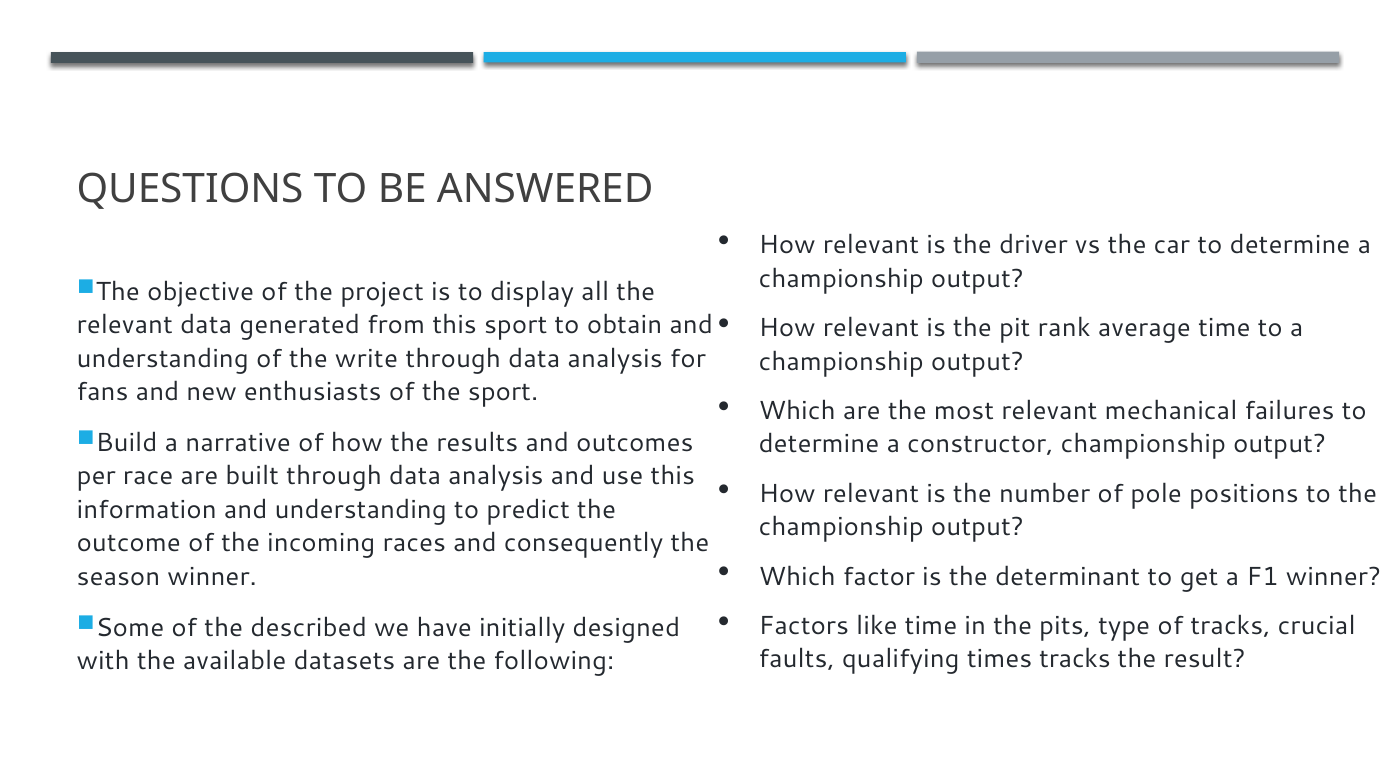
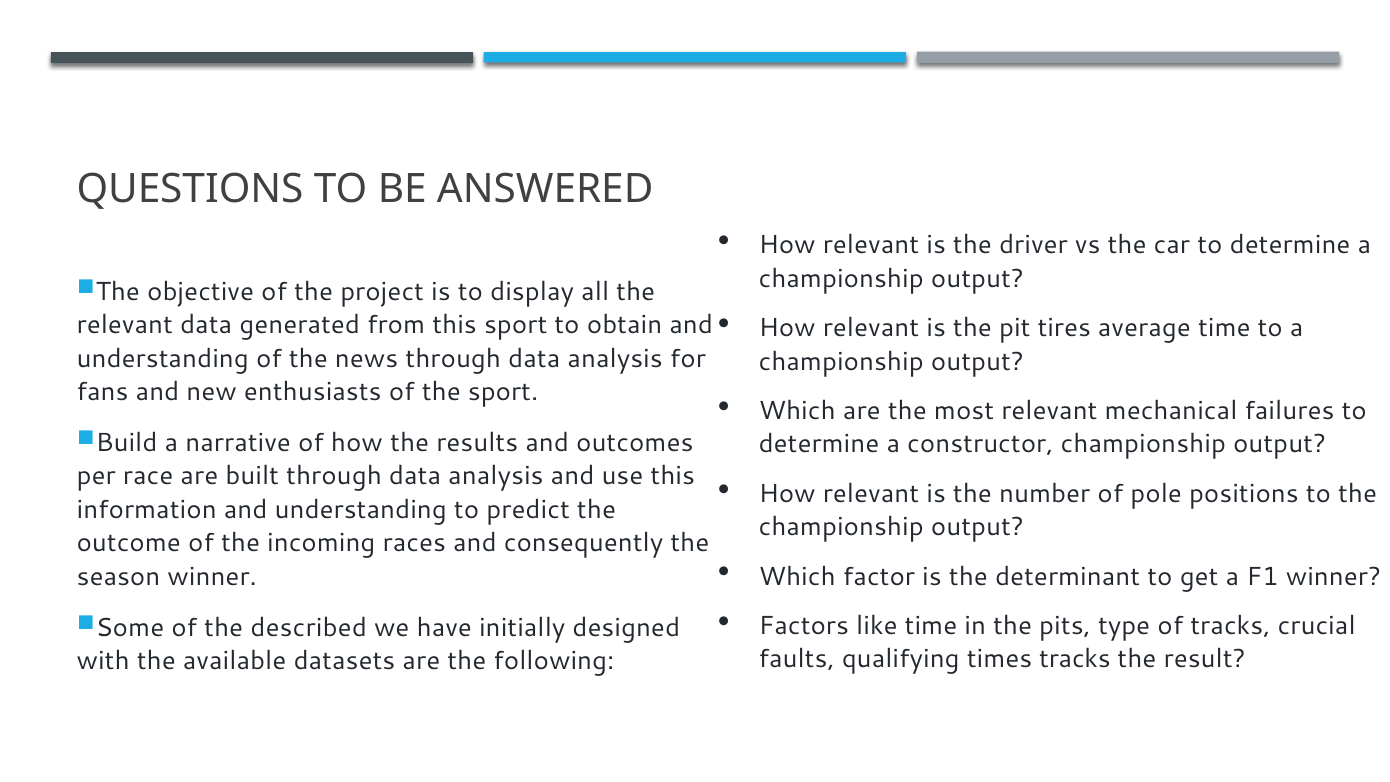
rank: rank -> tires
write: write -> news
